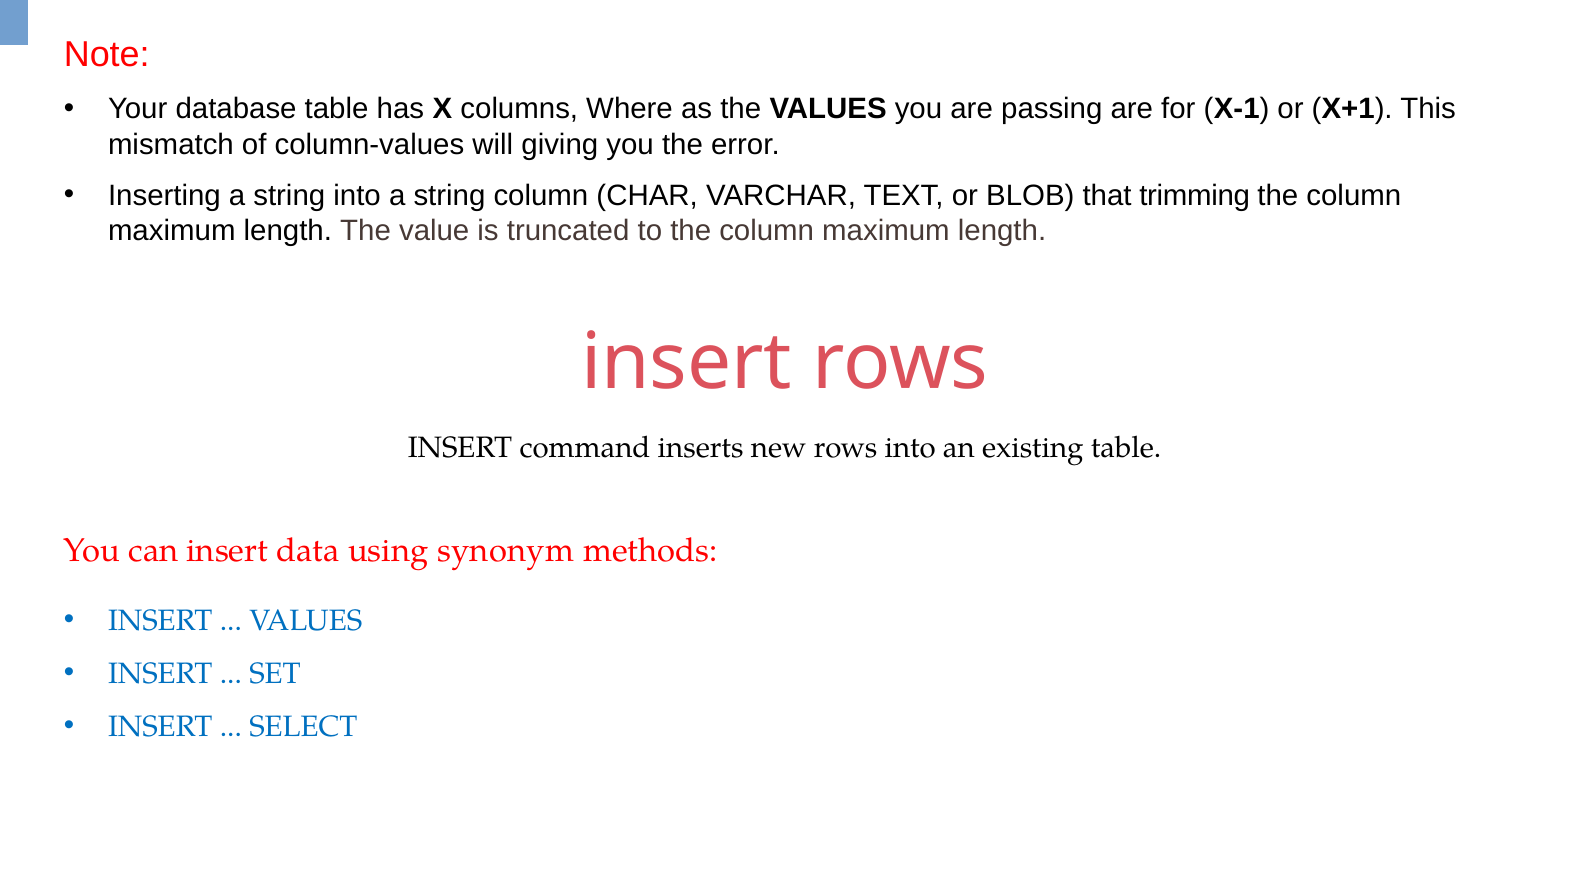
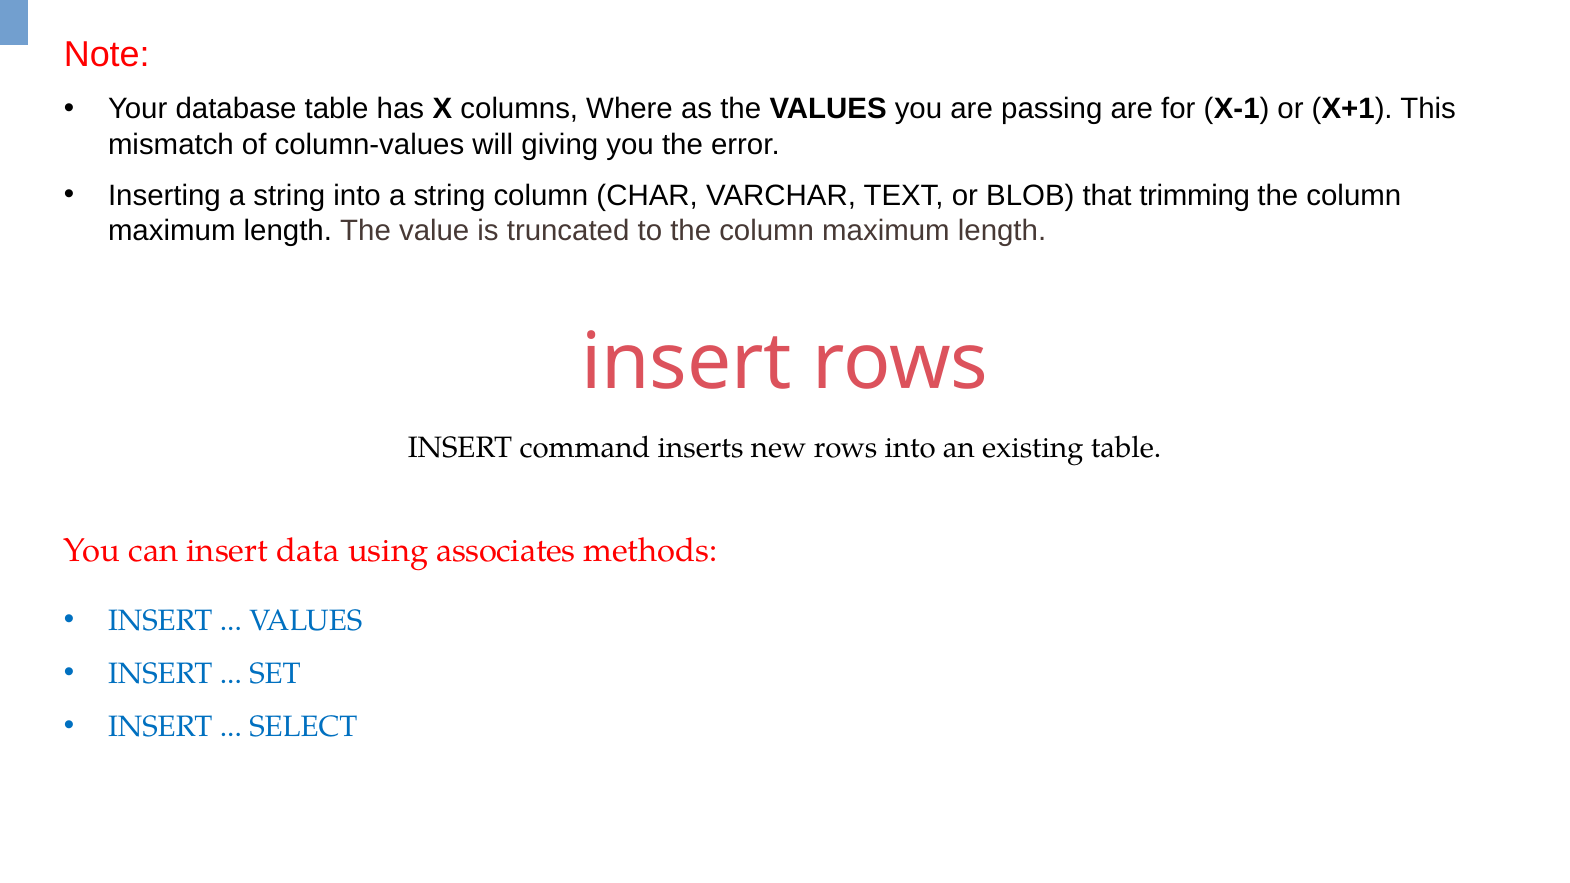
synonym: synonym -> associates
